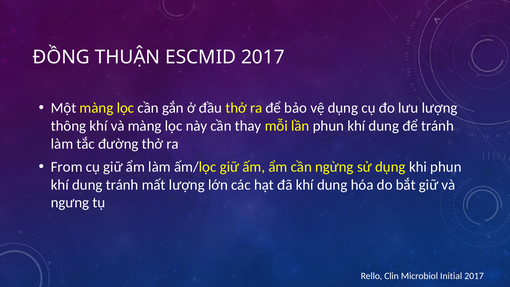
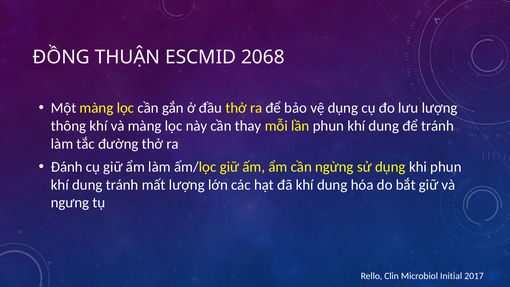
ESCMID 2017: 2017 -> 2068
From: From -> Đánh
